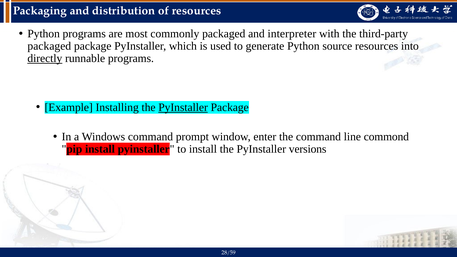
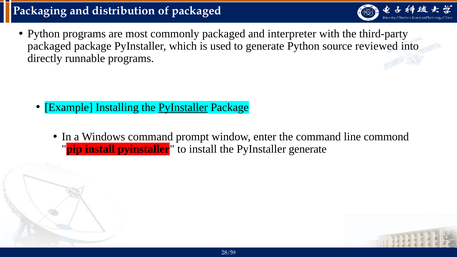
of resources: resources -> packaged
source resources: resources -> reviewed
directly underline: present -> none
PyInstaller versions: versions -> generate
